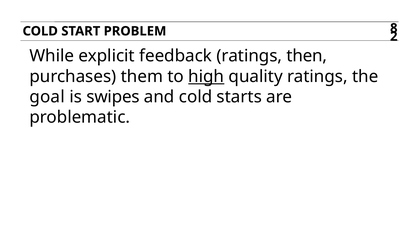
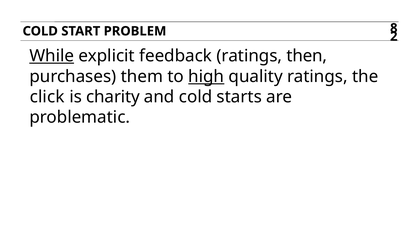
While underline: none -> present
goal: goal -> click
swipes: swipes -> charity
